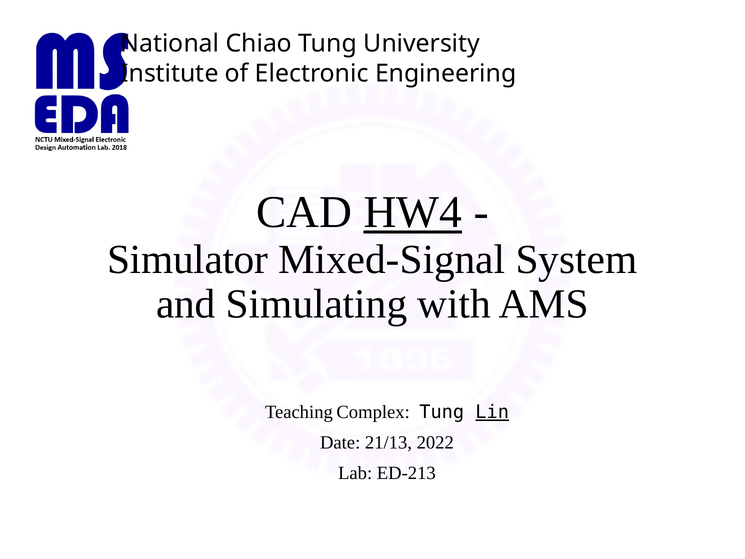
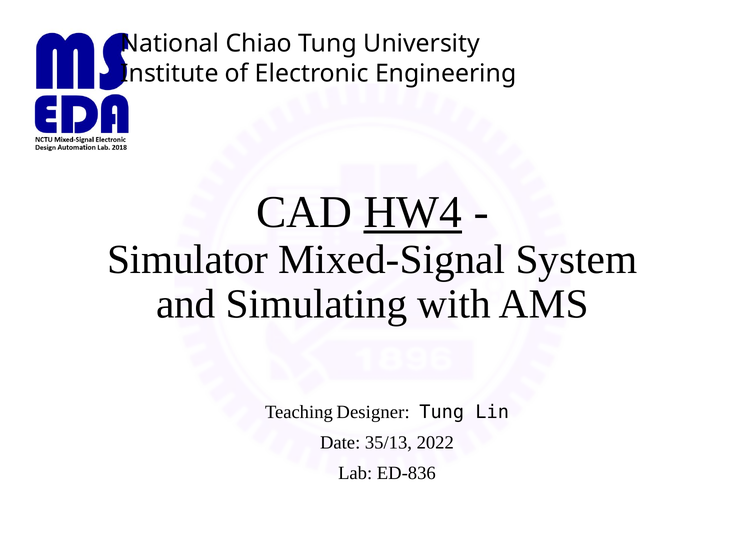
Complex: Complex -> Designer
Lin underline: present -> none
21/13: 21/13 -> 35/13
ED-213: ED-213 -> ED-836
